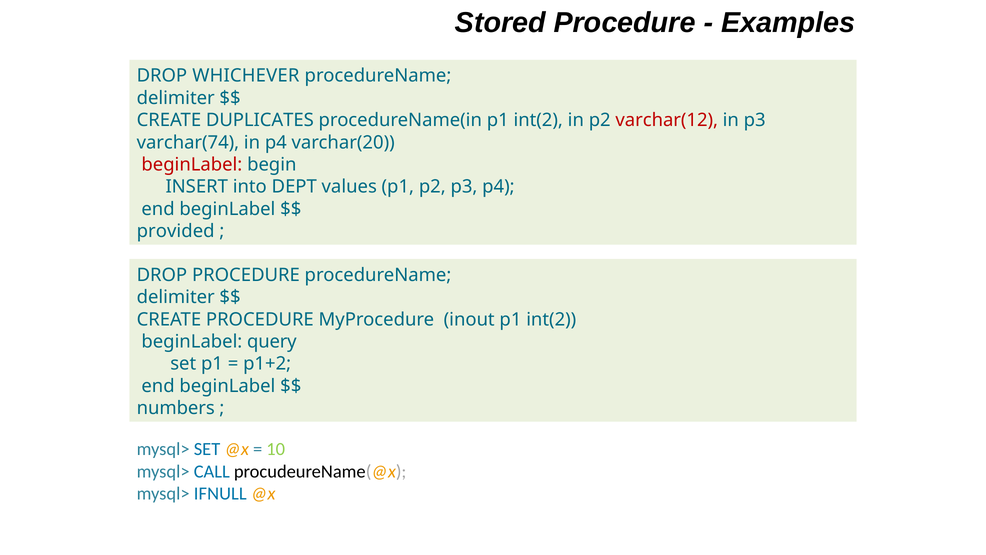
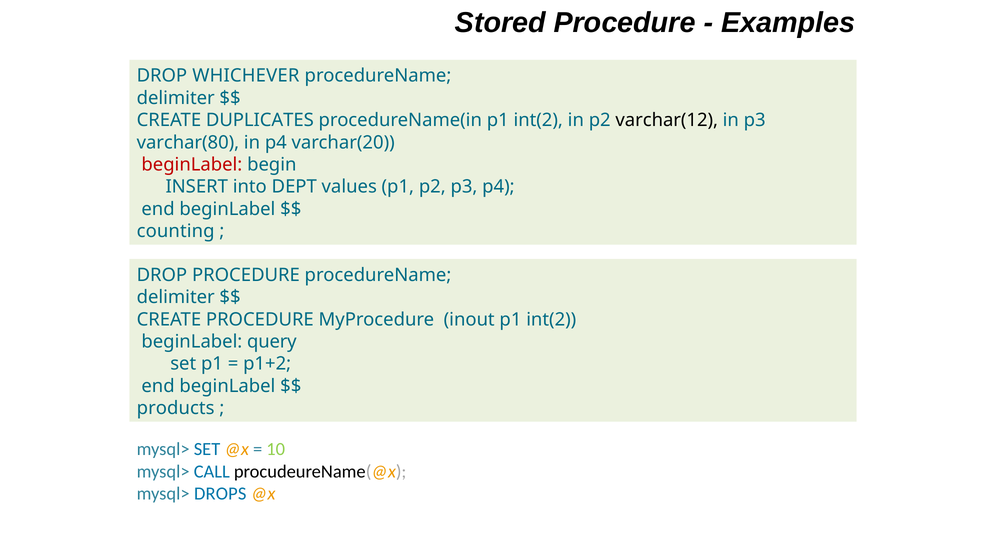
varchar(12 colour: red -> black
varchar(74: varchar(74 -> varchar(80
provided: provided -> counting
numbers: numbers -> products
IFNULL: IFNULL -> DROPS
